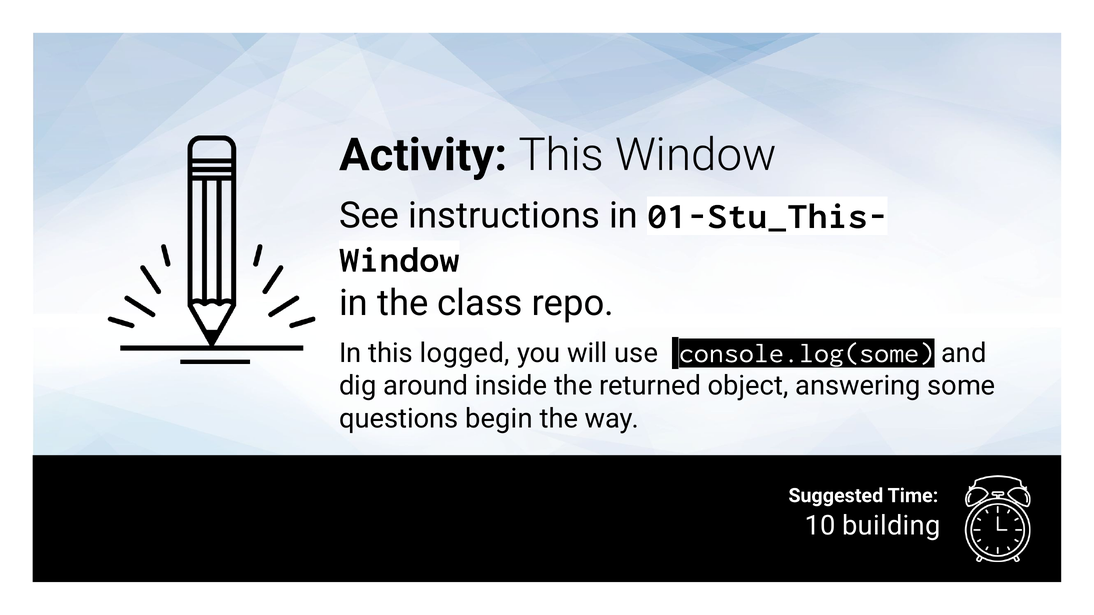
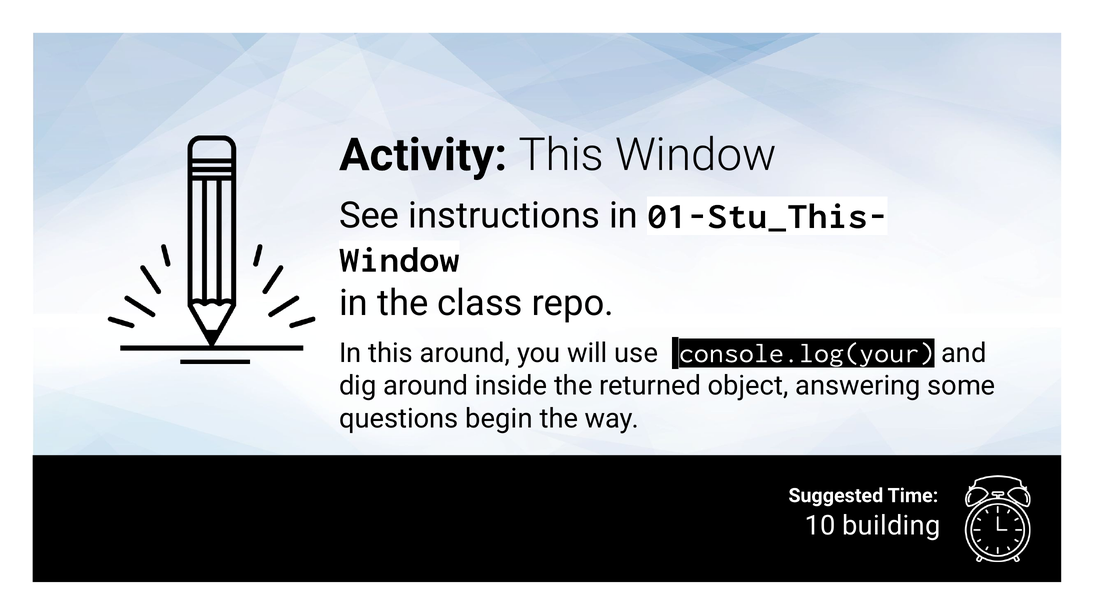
this logged: logged -> around
console.log(some: console.log(some -> console.log(your
